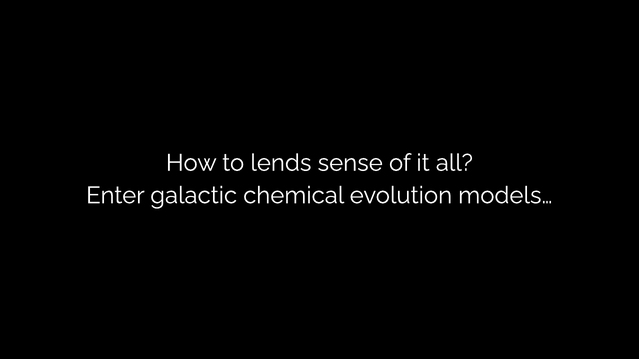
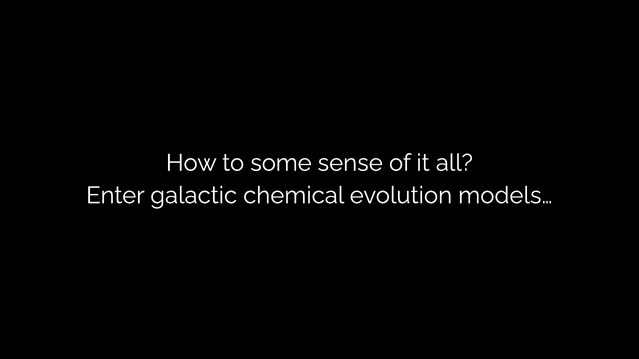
lends: lends -> some
